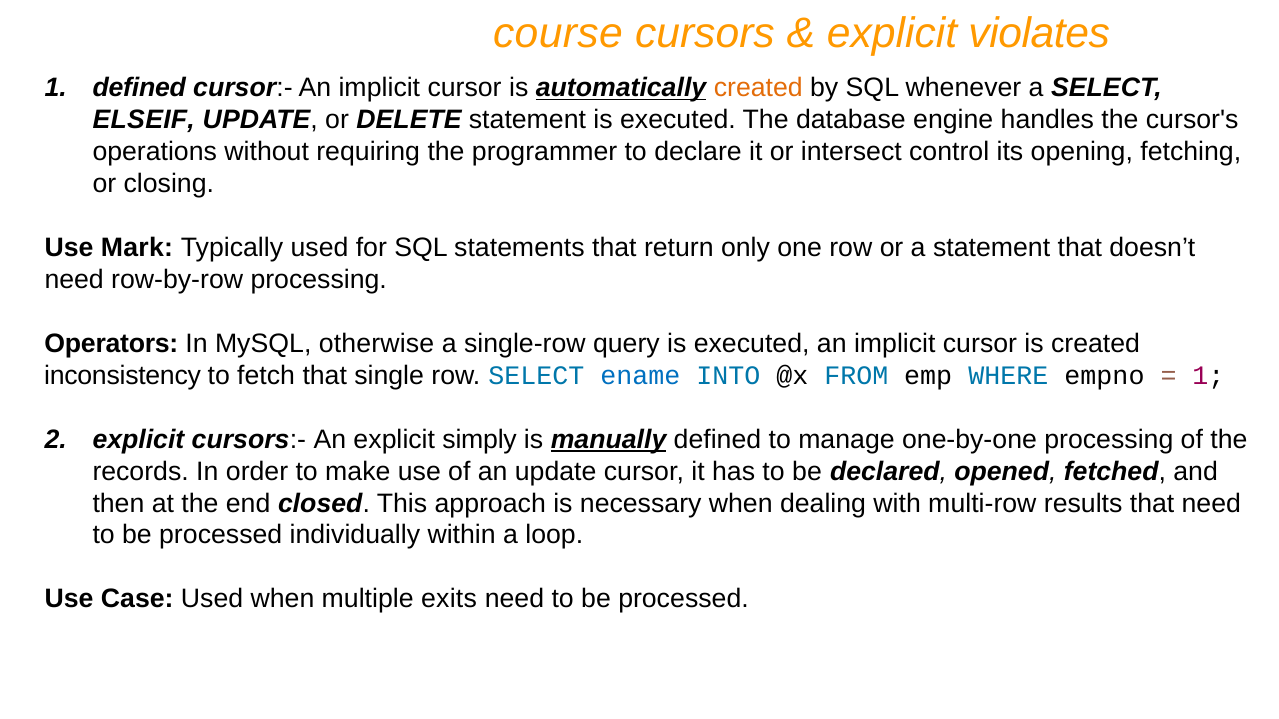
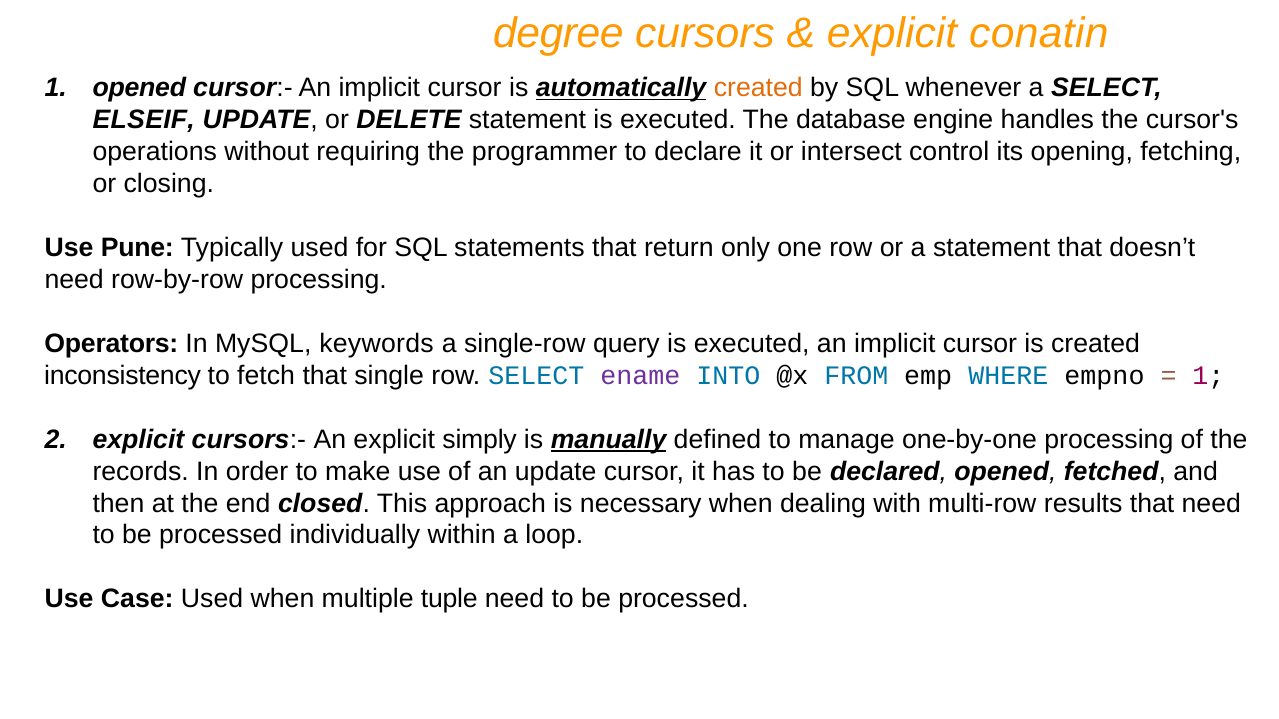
course: course -> degree
violates: violates -> conatin
1 defined: defined -> opened
Mark: Mark -> Pune
otherwise: otherwise -> keywords
ename colour: blue -> purple
exits: exits -> tuple
